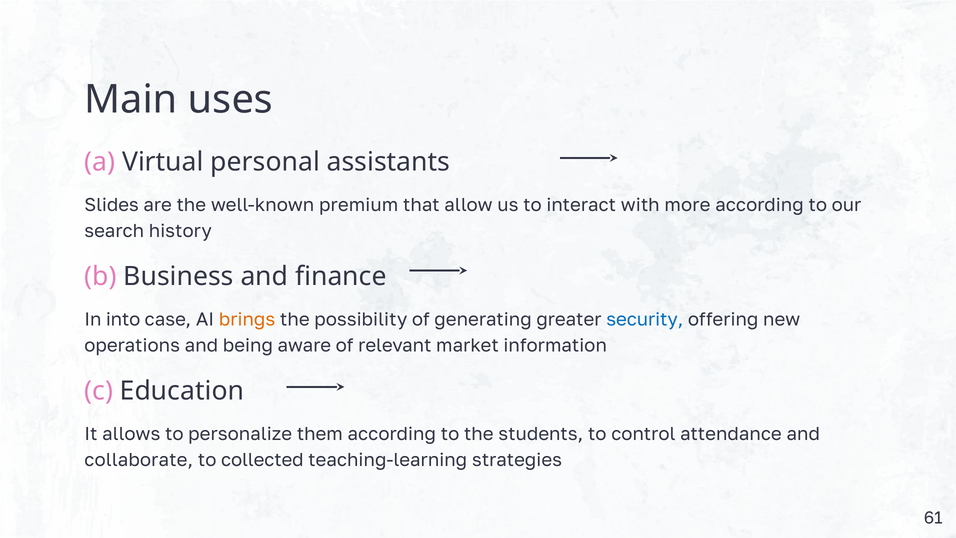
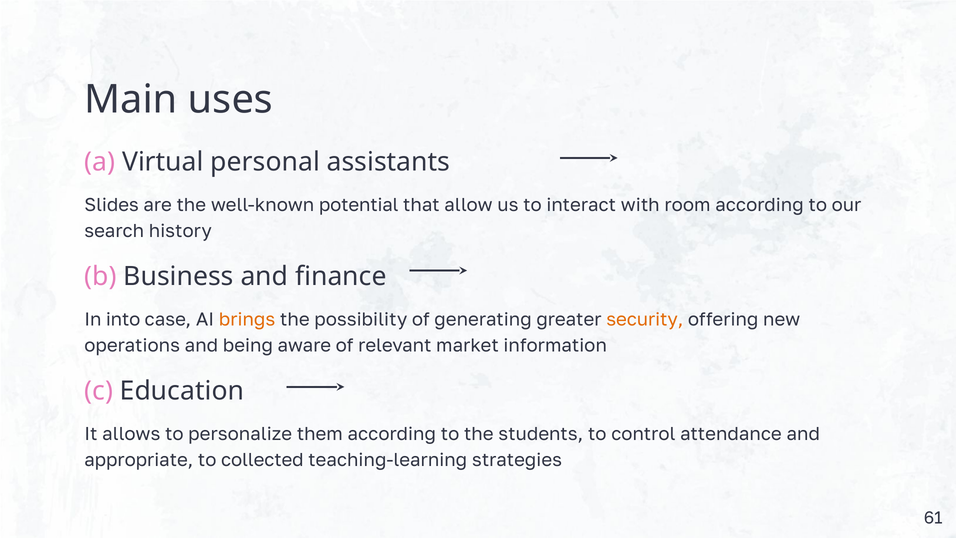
premium: premium -> potential
more: more -> room
security colour: blue -> orange
collaborate: collaborate -> appropriate
